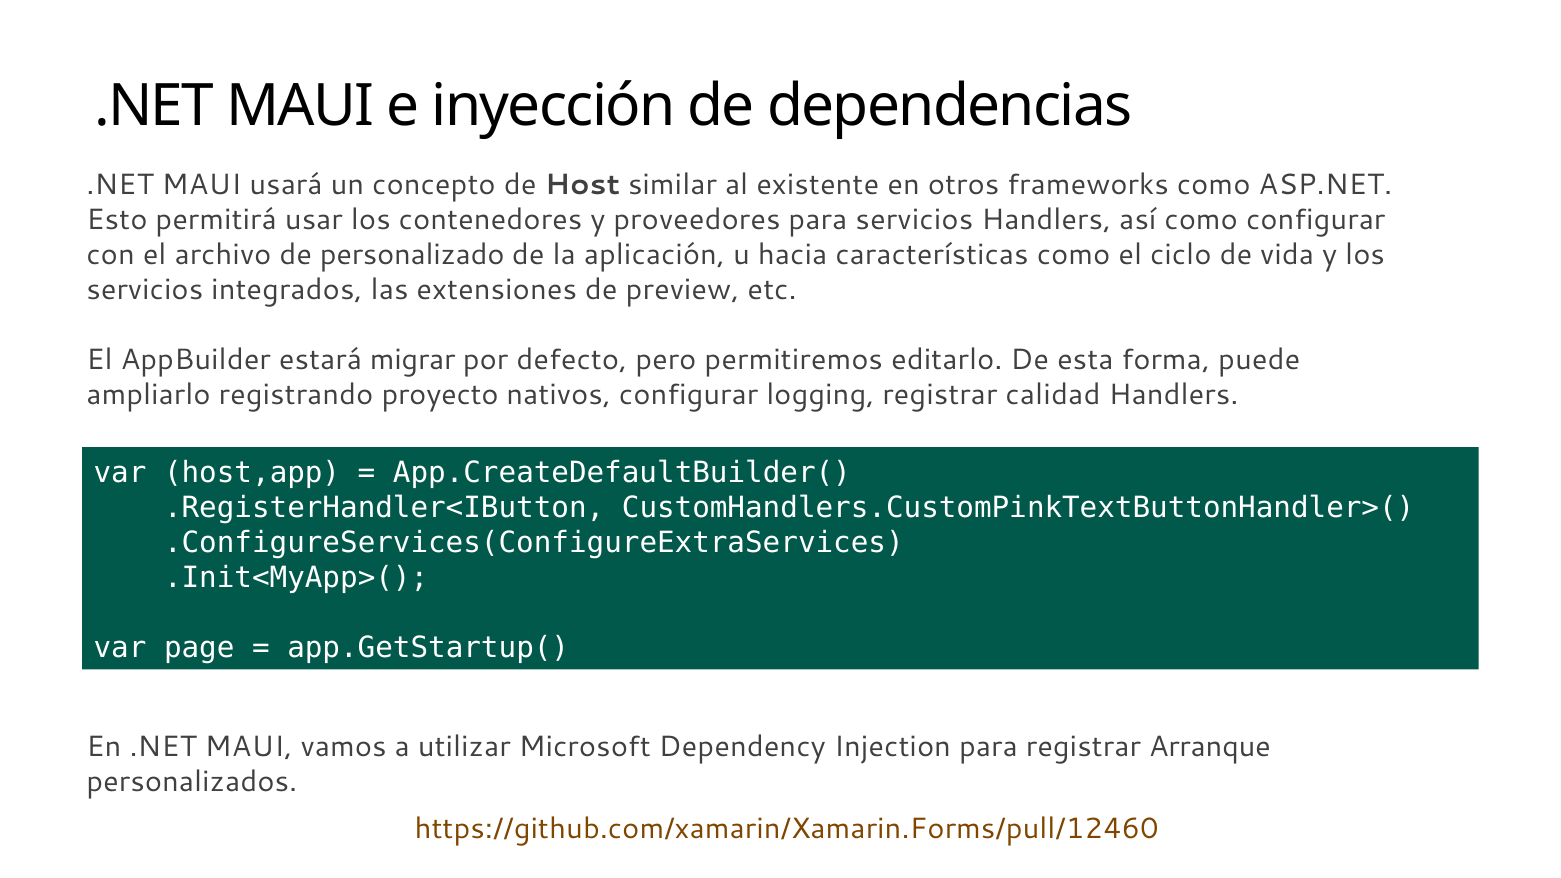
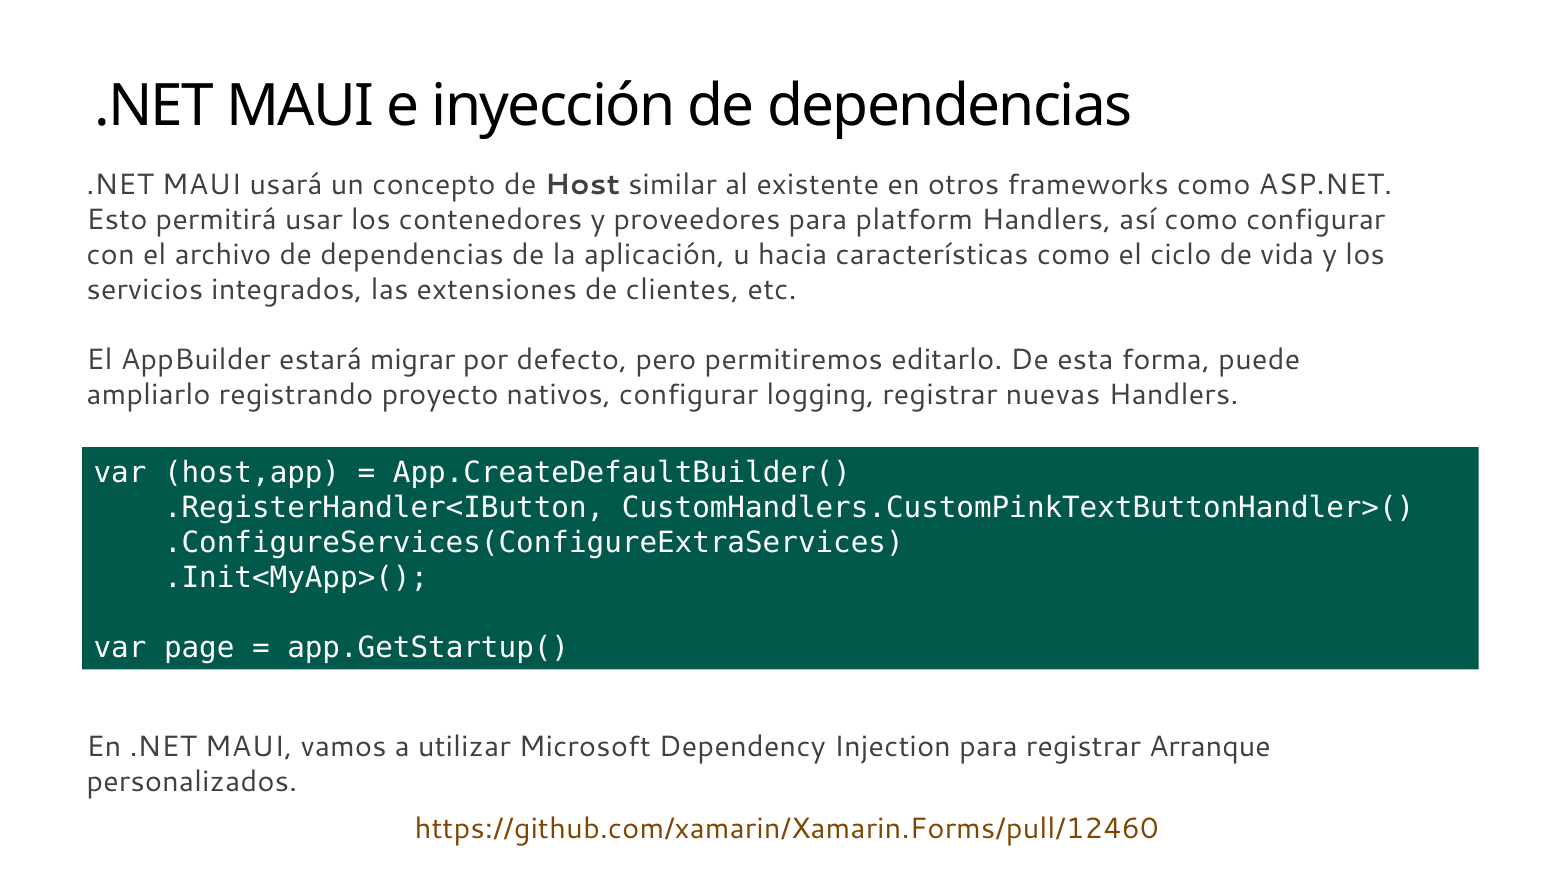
para servicios: servicios -> platform
archivo de personalizado: personalizado -> dependencias
preview: preview -> clientes
calidad: calidad -> nuevas
